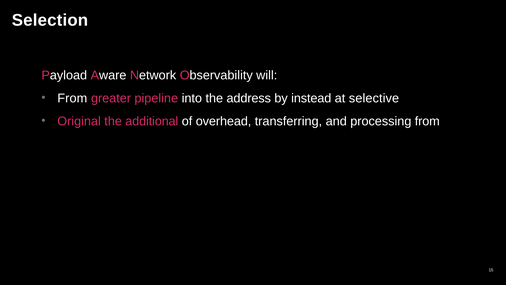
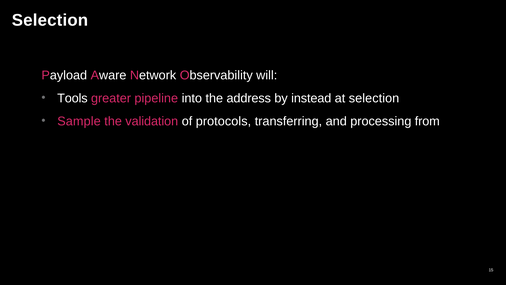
From at (72, 98): From -> Tools
at selective: selective -> selection
Original: Original -> Sample
additional: additional -> validation
overhead: overhead -> protocols
